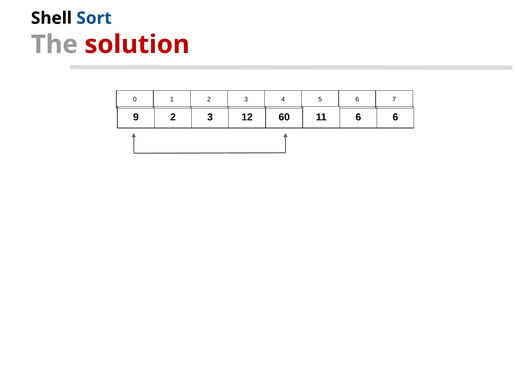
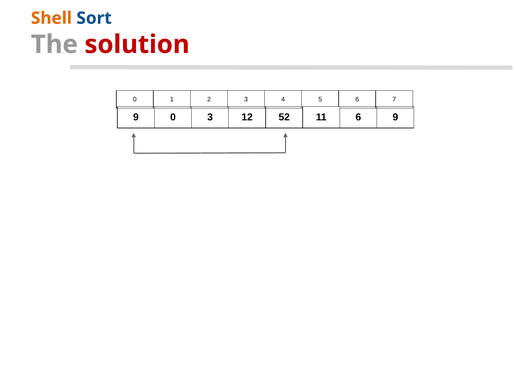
Shell colour: black -> orange
9 2: 2 -> 0
60: 60 -> 52
6 6: 6 -> 9
